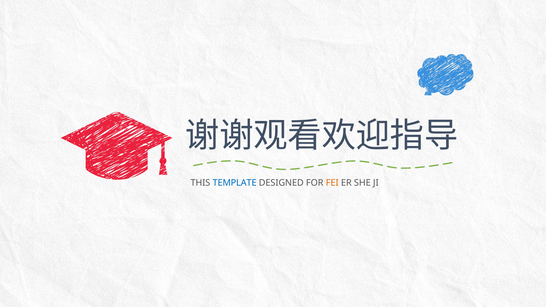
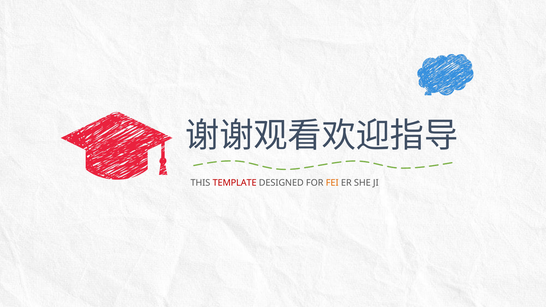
TEMPLATE colour: blue -> red
